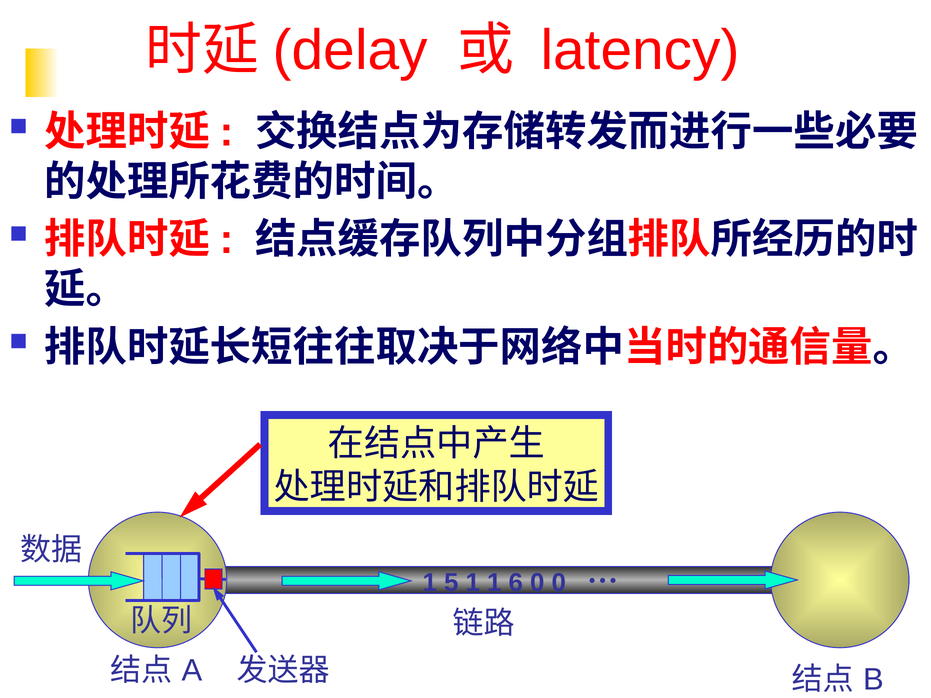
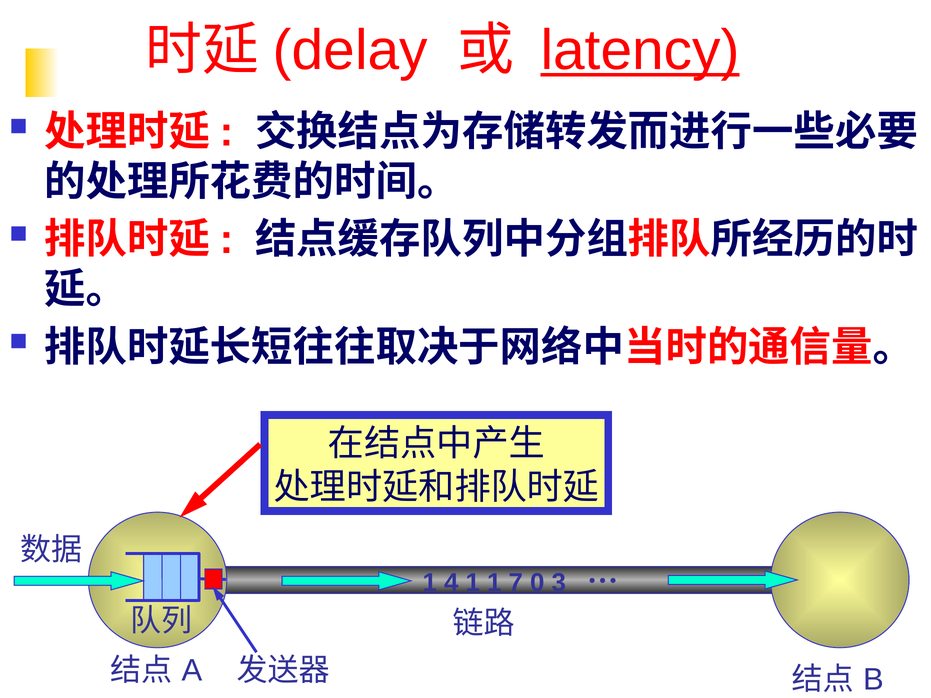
latency underline: none -> present
5: 5 -> 4
6: 6 -> 7
0 0: 0 -> 3
